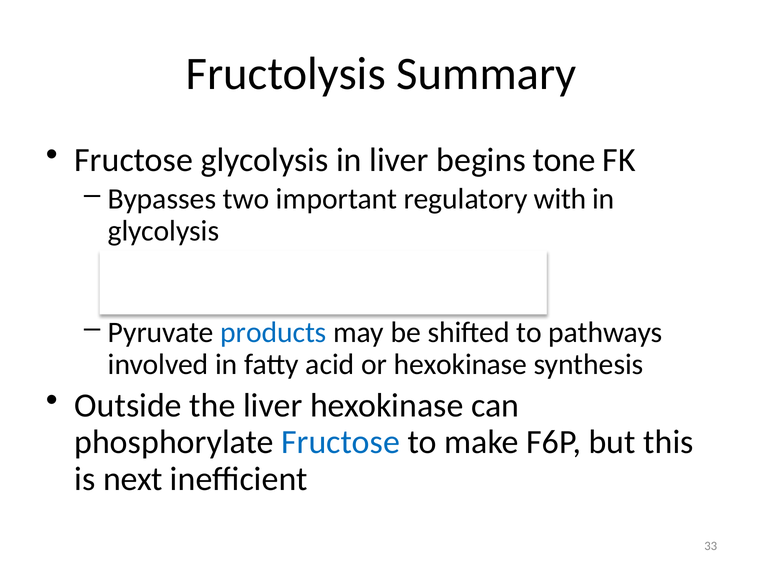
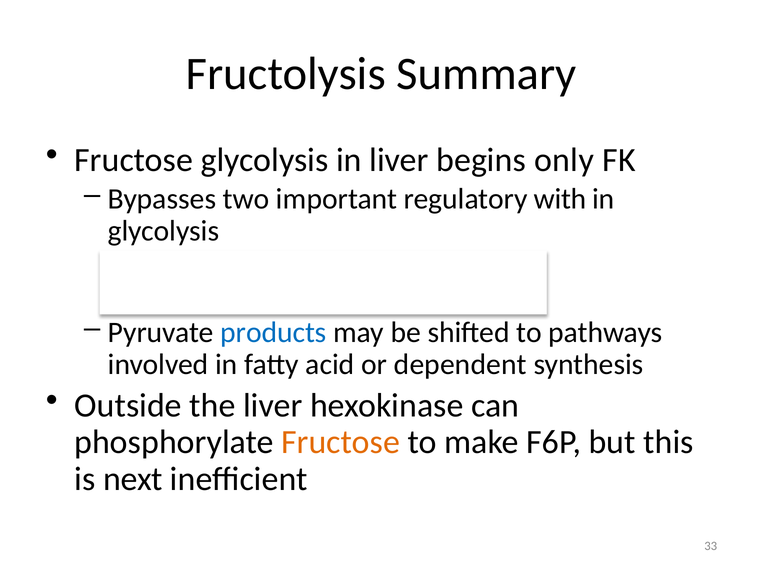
tone: tone -> only
or hexokinase: hexokinase -> dependent
Fructose at (341, 442) colour: blue -> orange
